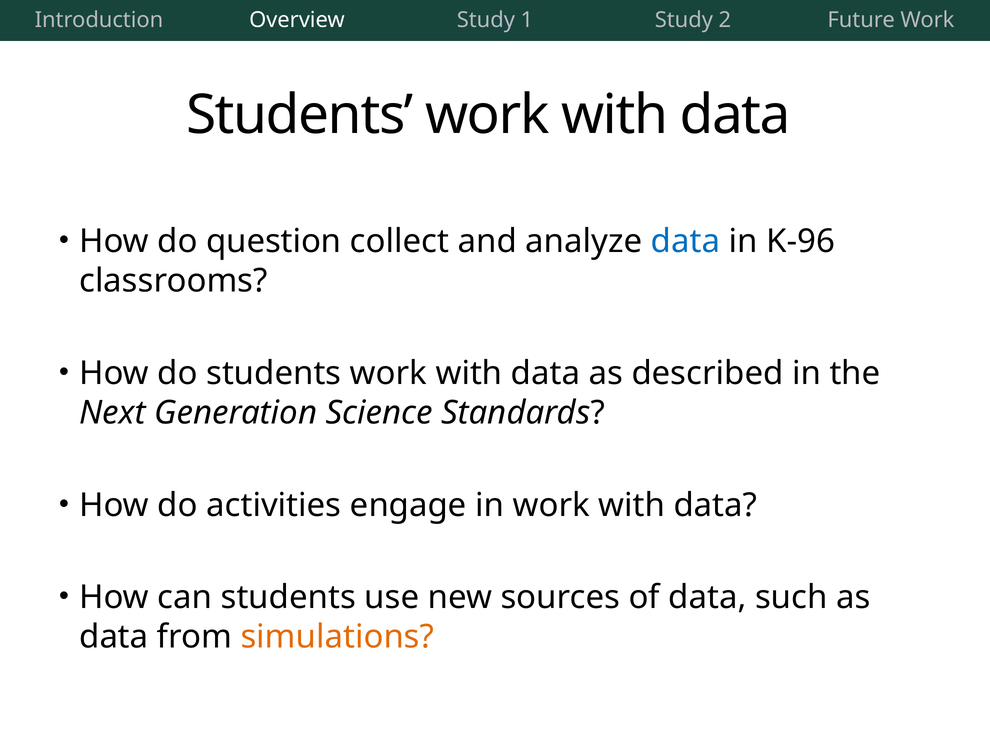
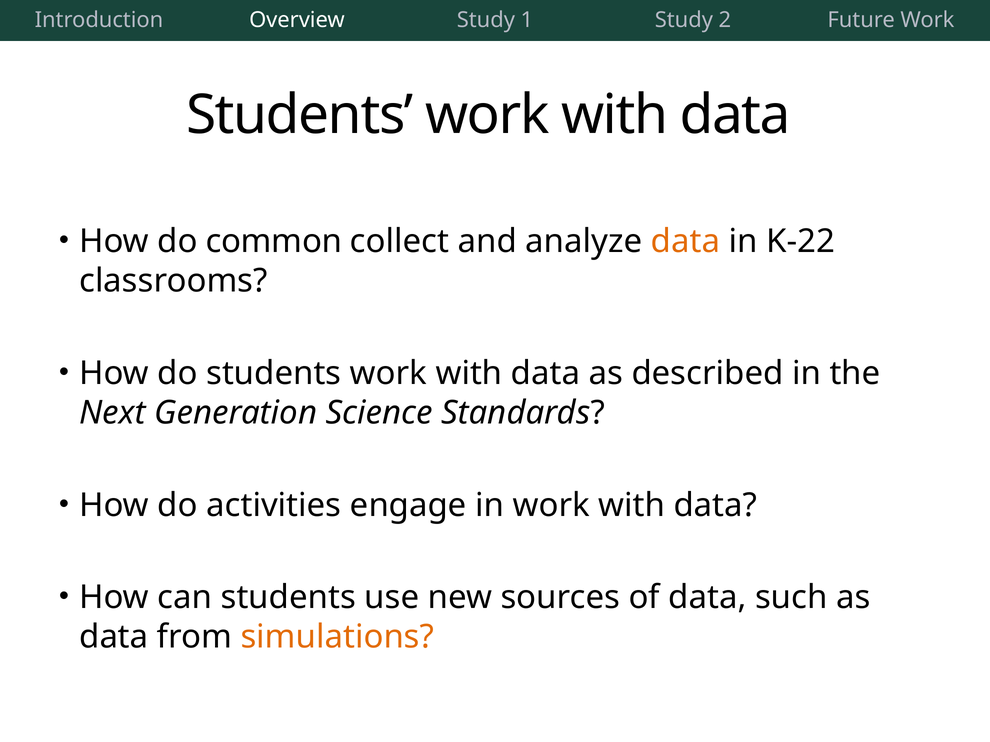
question: question -> common
data at (685, 242) colour: blue -> orange
K-96: K-96 -> K-22
